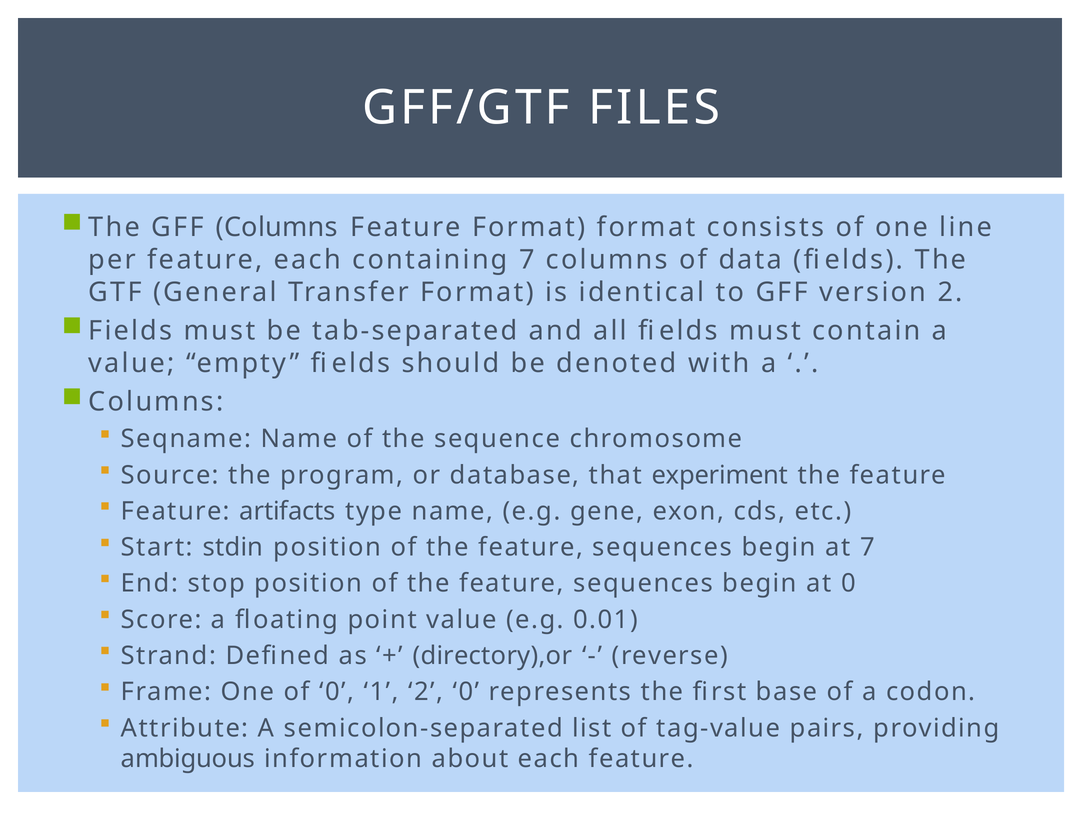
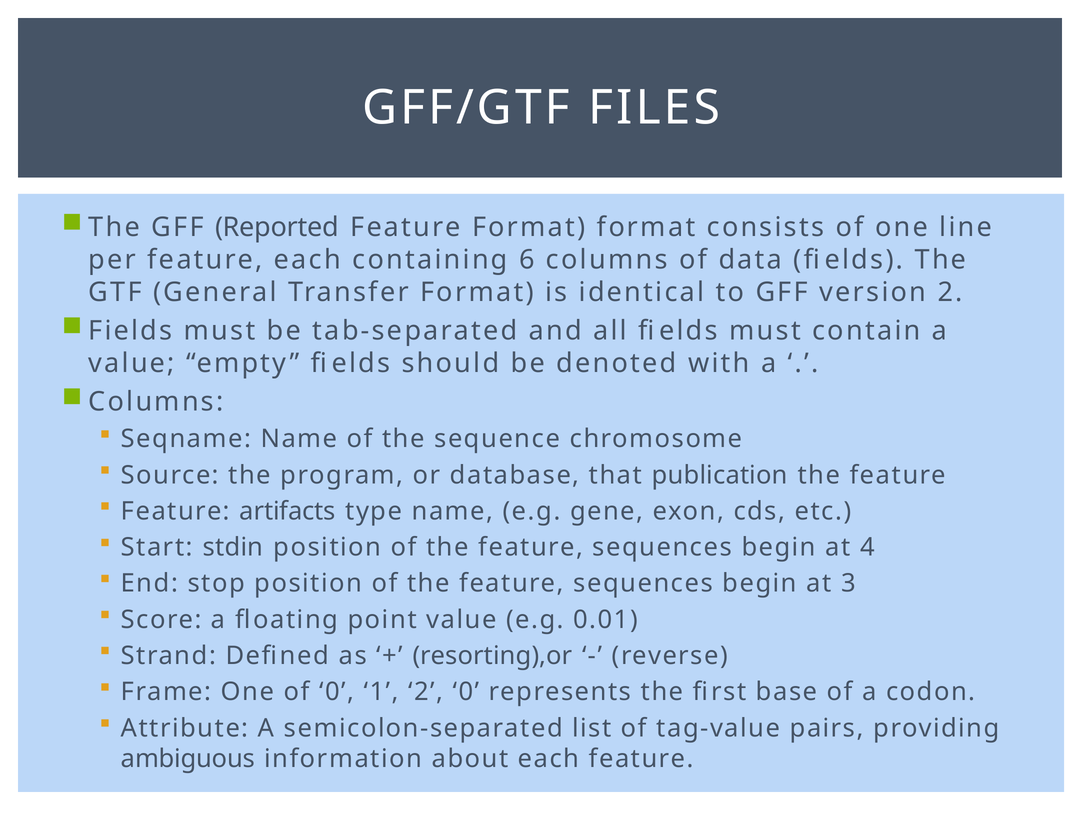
GFF Columns: Columns -> Reported
containing 7: 7 -> 6
experiment: experiment -> publication
at 7: 7 -> 4
at 0: 0 -> 3
directory),or: directory),or -> resorting),or
